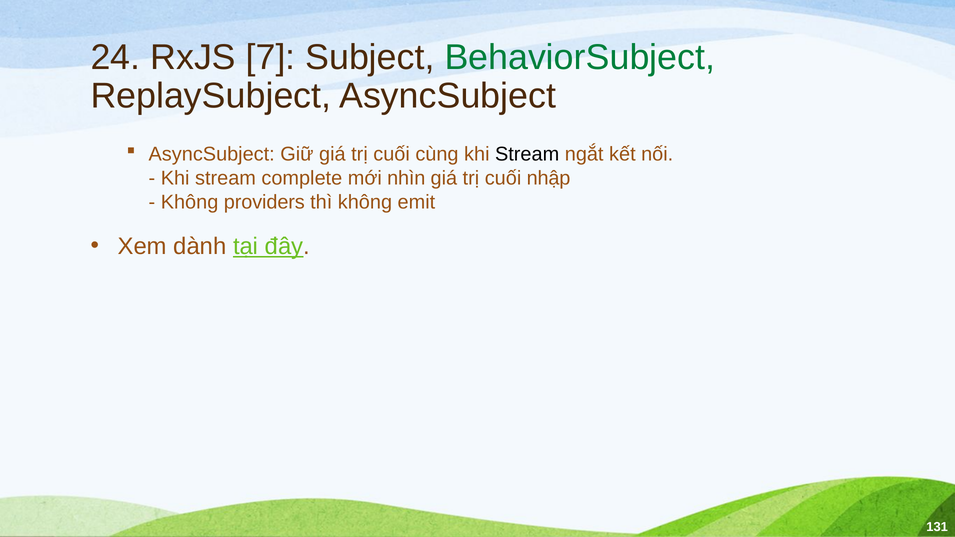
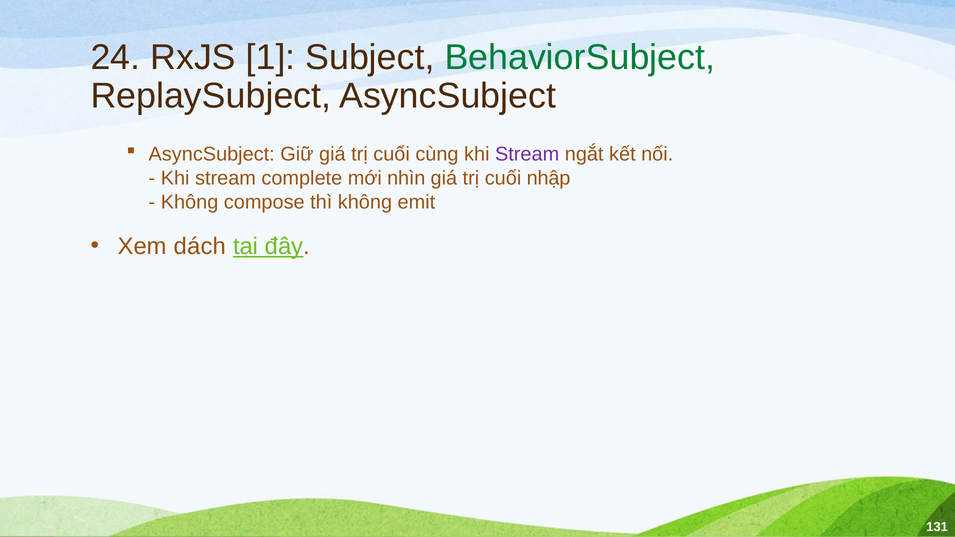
7: 7 -> 1
Stream at (527, 154) colour: black -> purple
providers: providers -> compose
dành: dành -> dách
